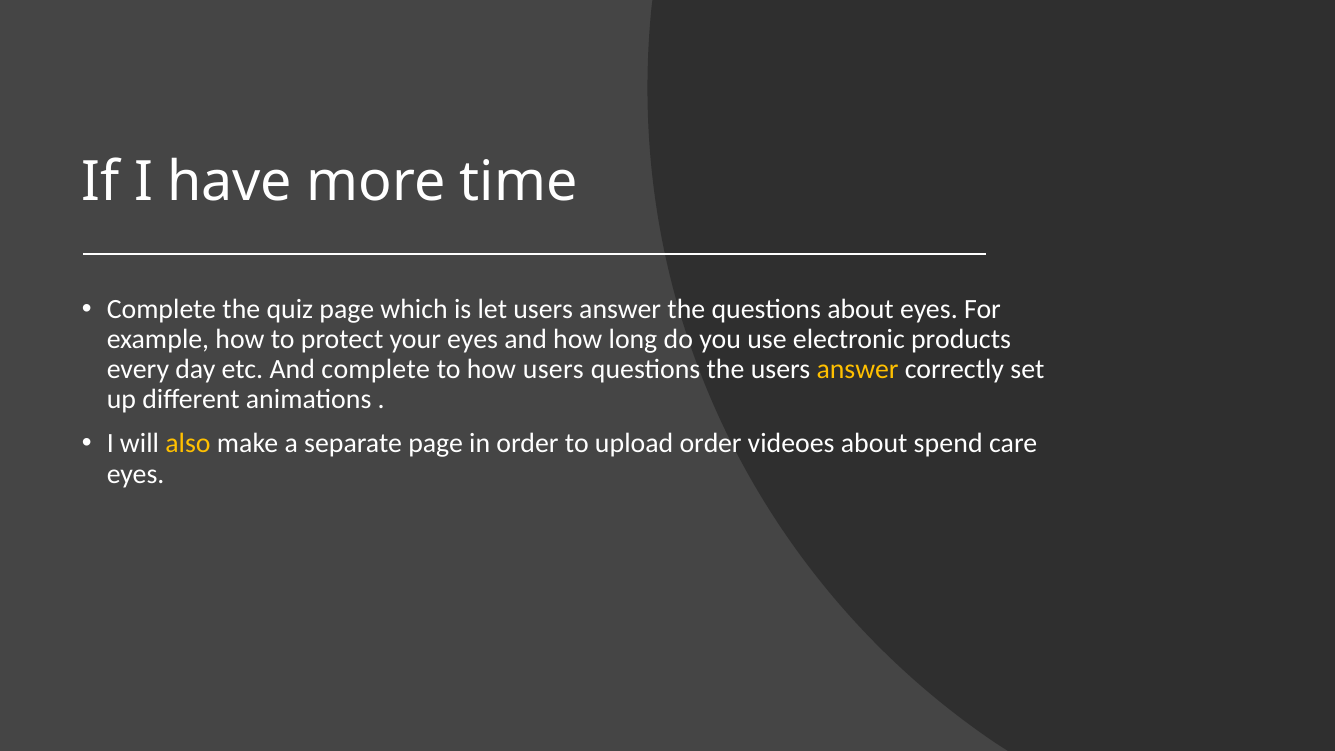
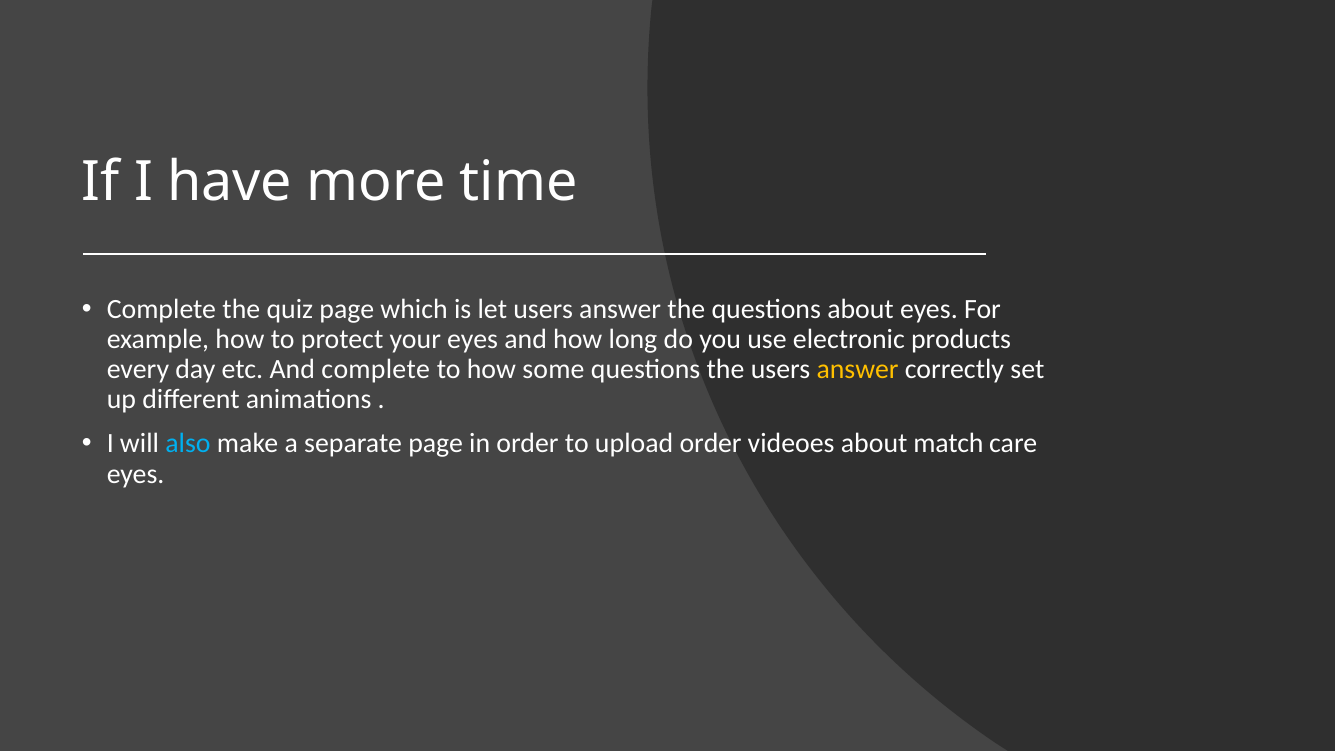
how users: users -> some
also colour: yellow -> light blue
spend: spend -> match
